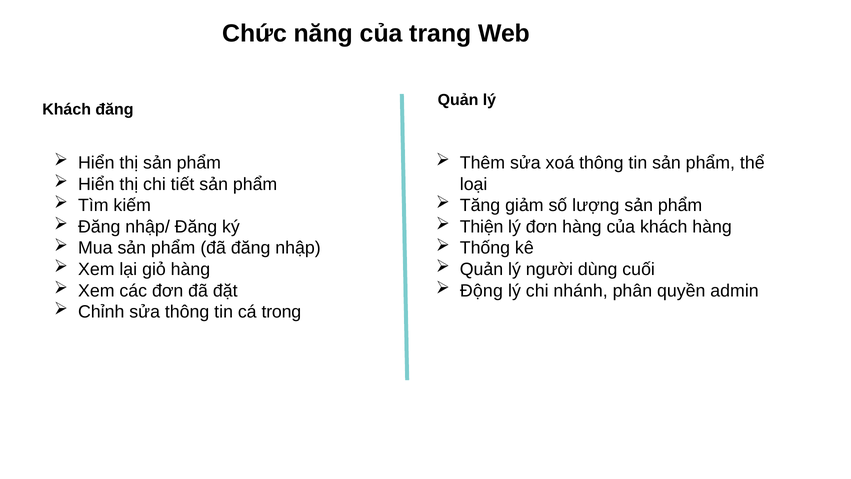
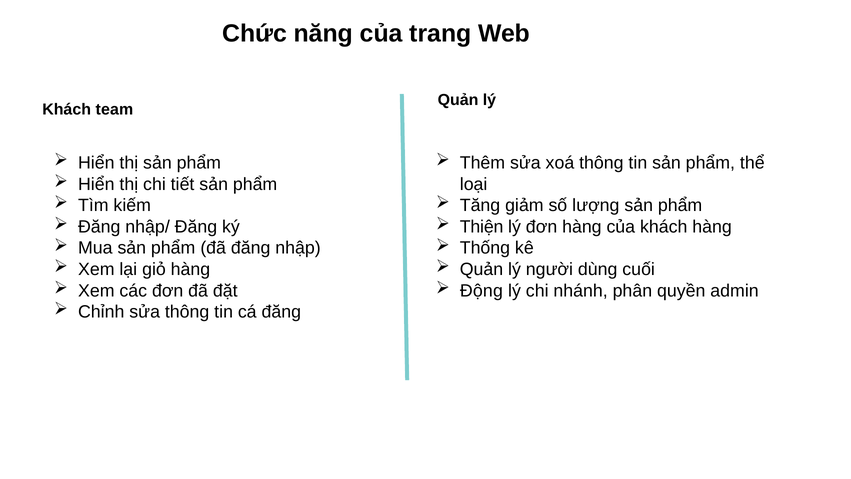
Khách đăng: đăng -> team
cá trong: trong -> đăng
